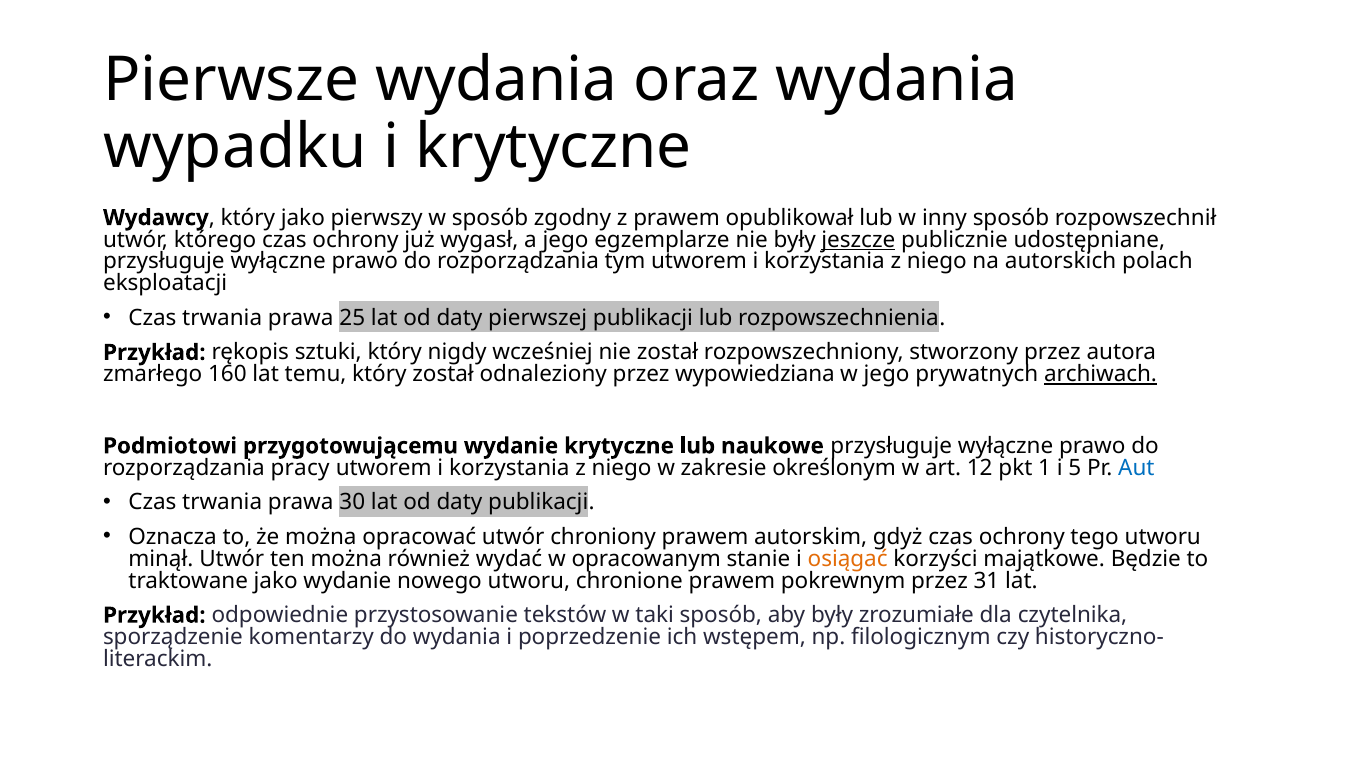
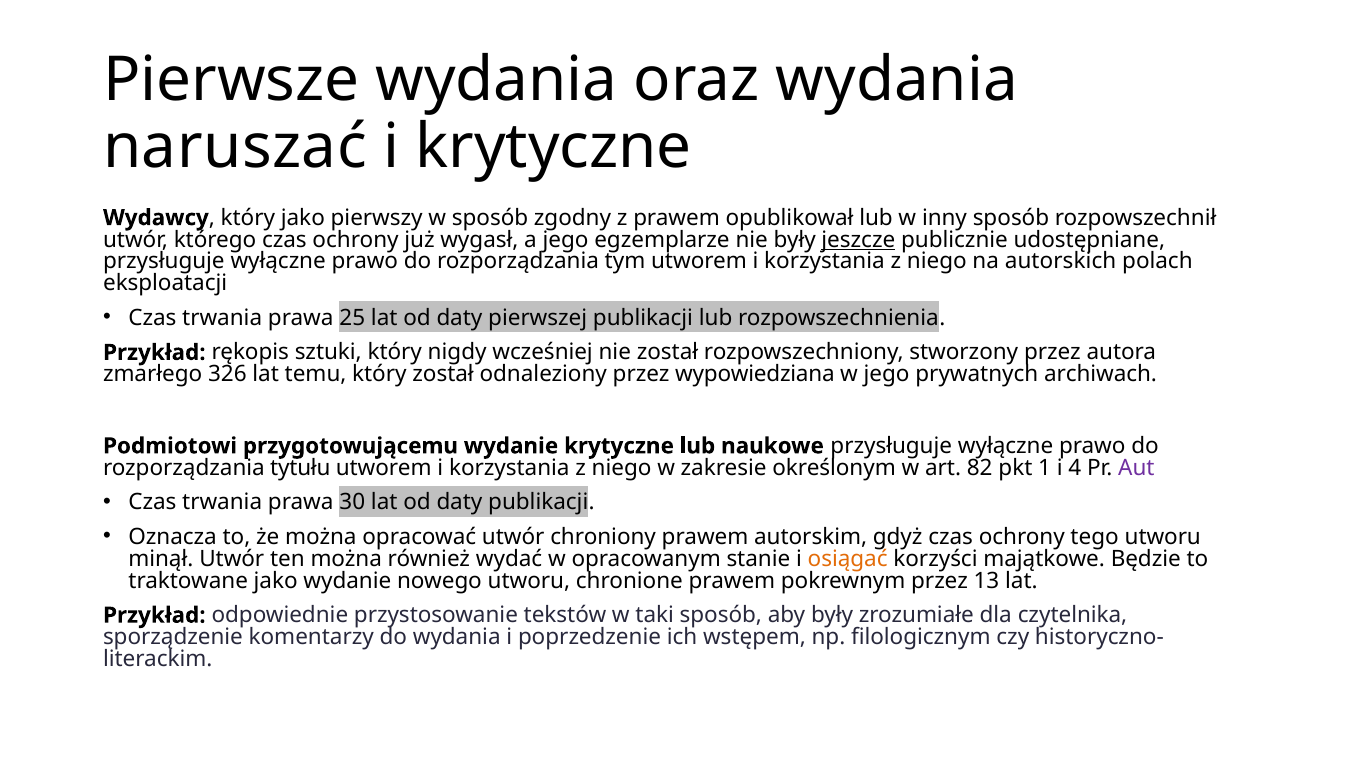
wypadku: wypadku -> naruszać
160: 160 -> 326
archiwach underline: present -> none
pracy: pracy -> tytułu
12: 12 -> 82
5: 5 -> 4
Aut colour: blue -> purple
31: 31 -> 13
